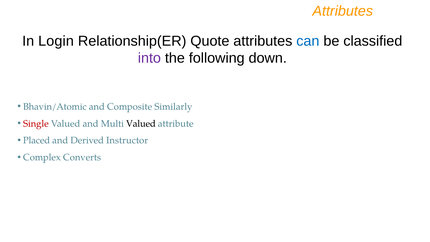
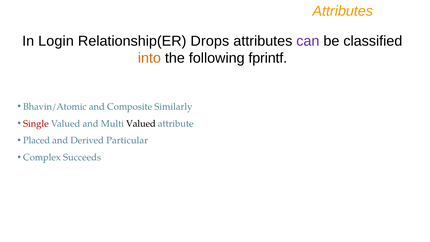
Quote: Quote -> Drops
can colour: blue -> purple
into colour: purple -> orange
down: down -> fprintf
Instructor: Instructor -> Particular
Converts: Converts -> Succeeds
